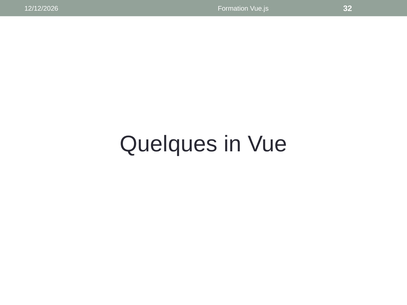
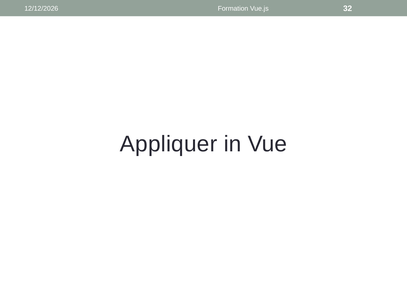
Quelques: Quelques -> Appliquer
